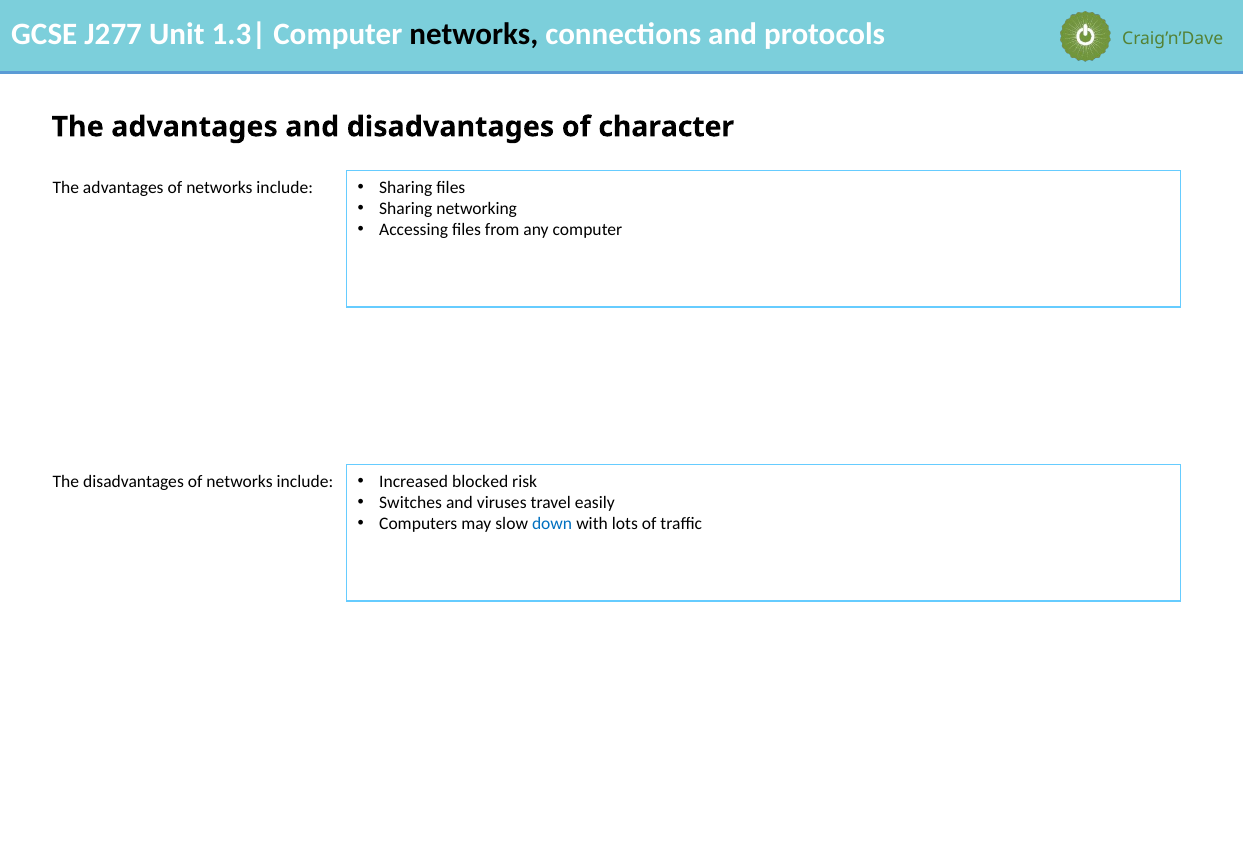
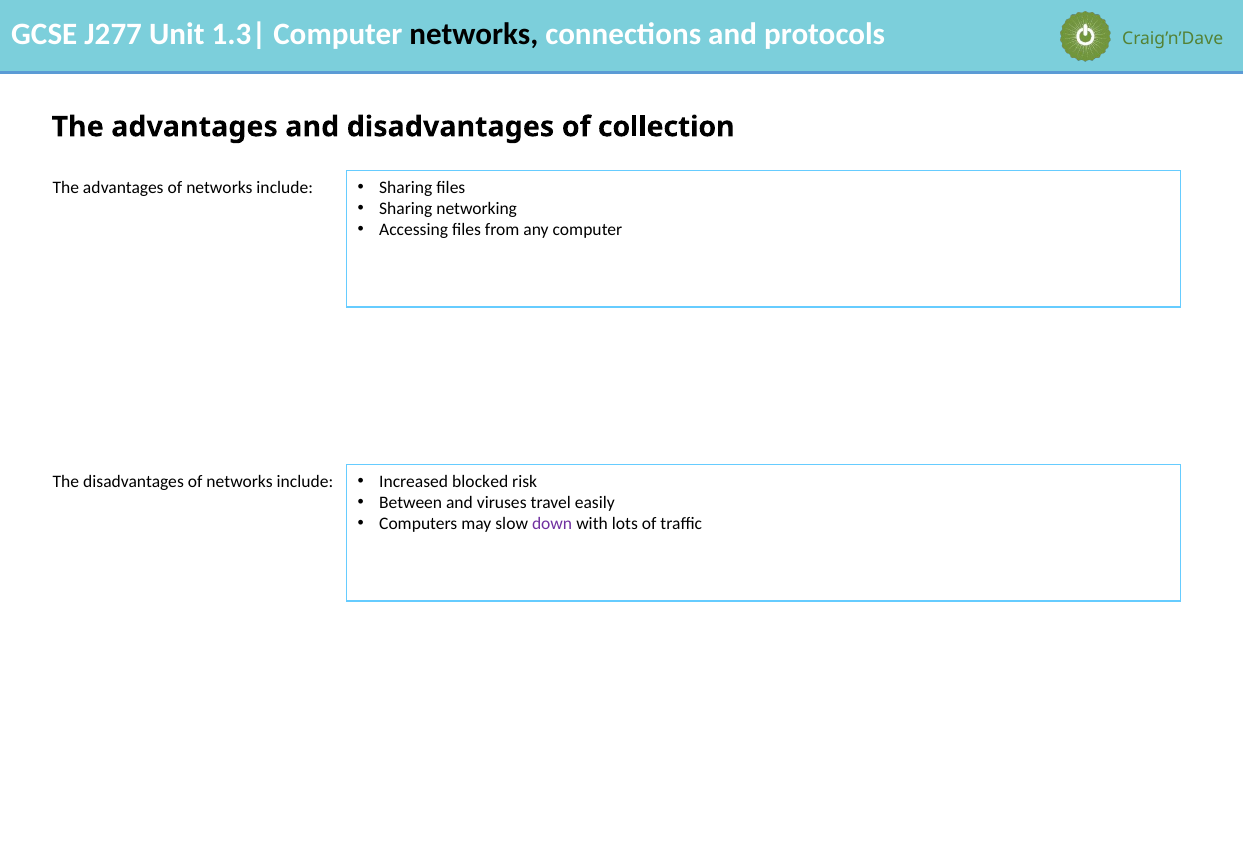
character: character -> collection
Switches: Switches -> Between
down colour: blue -> purple
